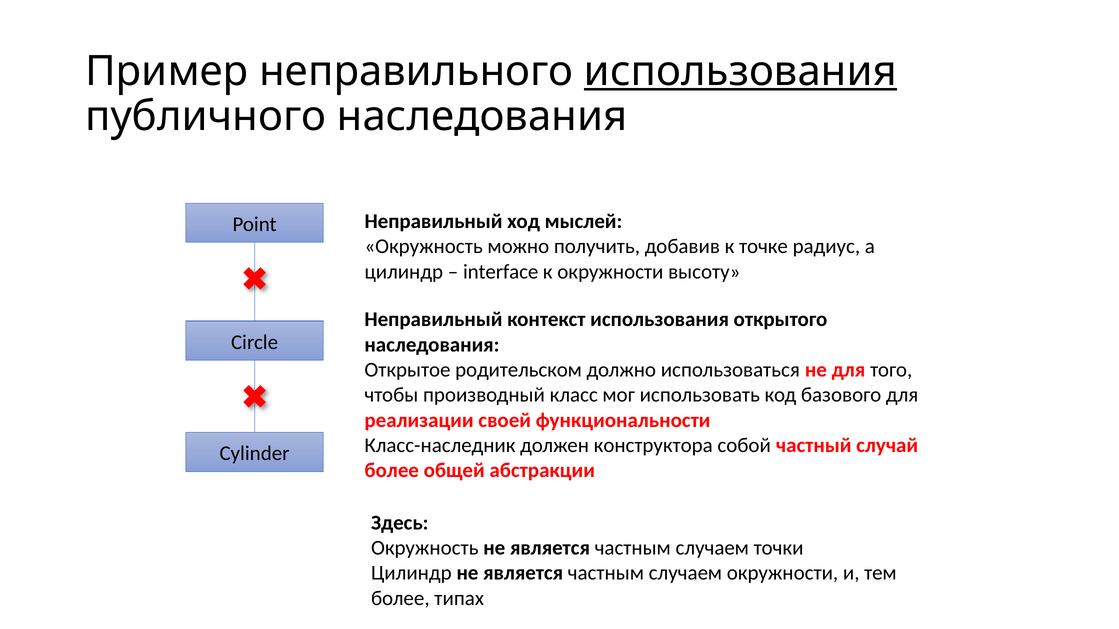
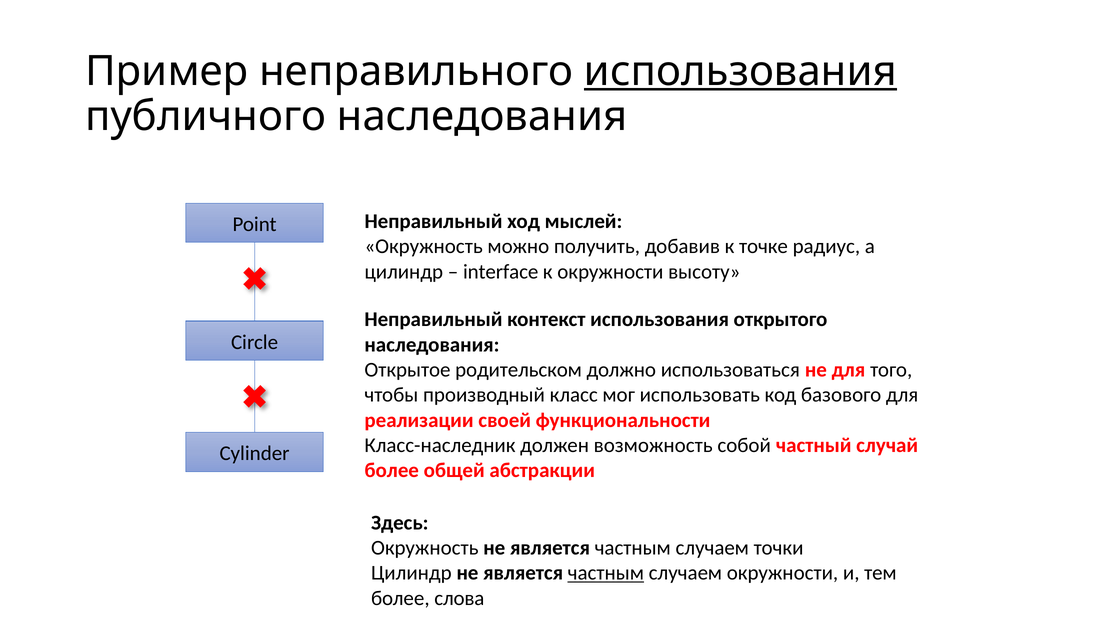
конструктора: конструктора -> возможность
частным at (606, 573) underline: none -> present
типах: типах -> слова
